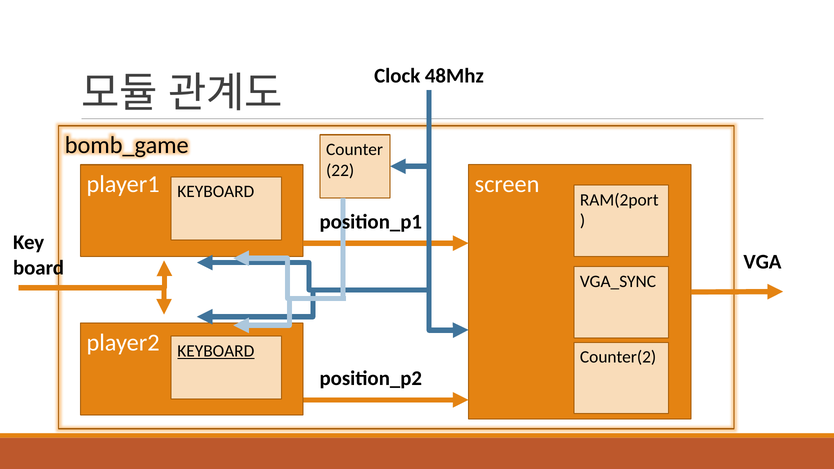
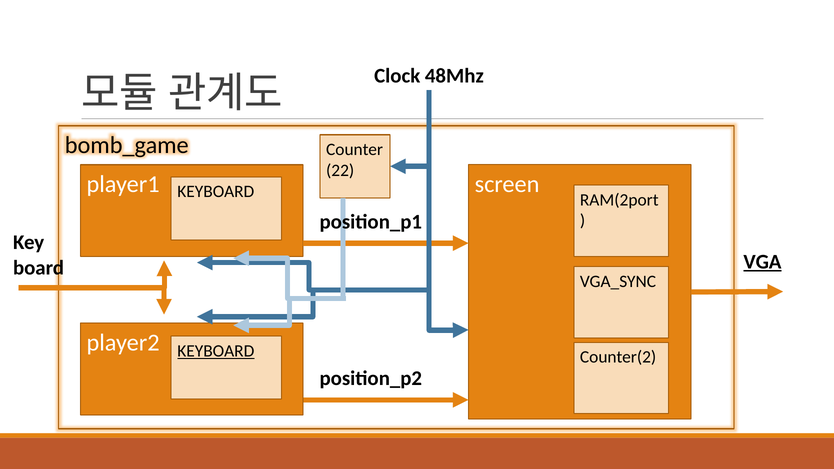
VGA underline: none -> present
